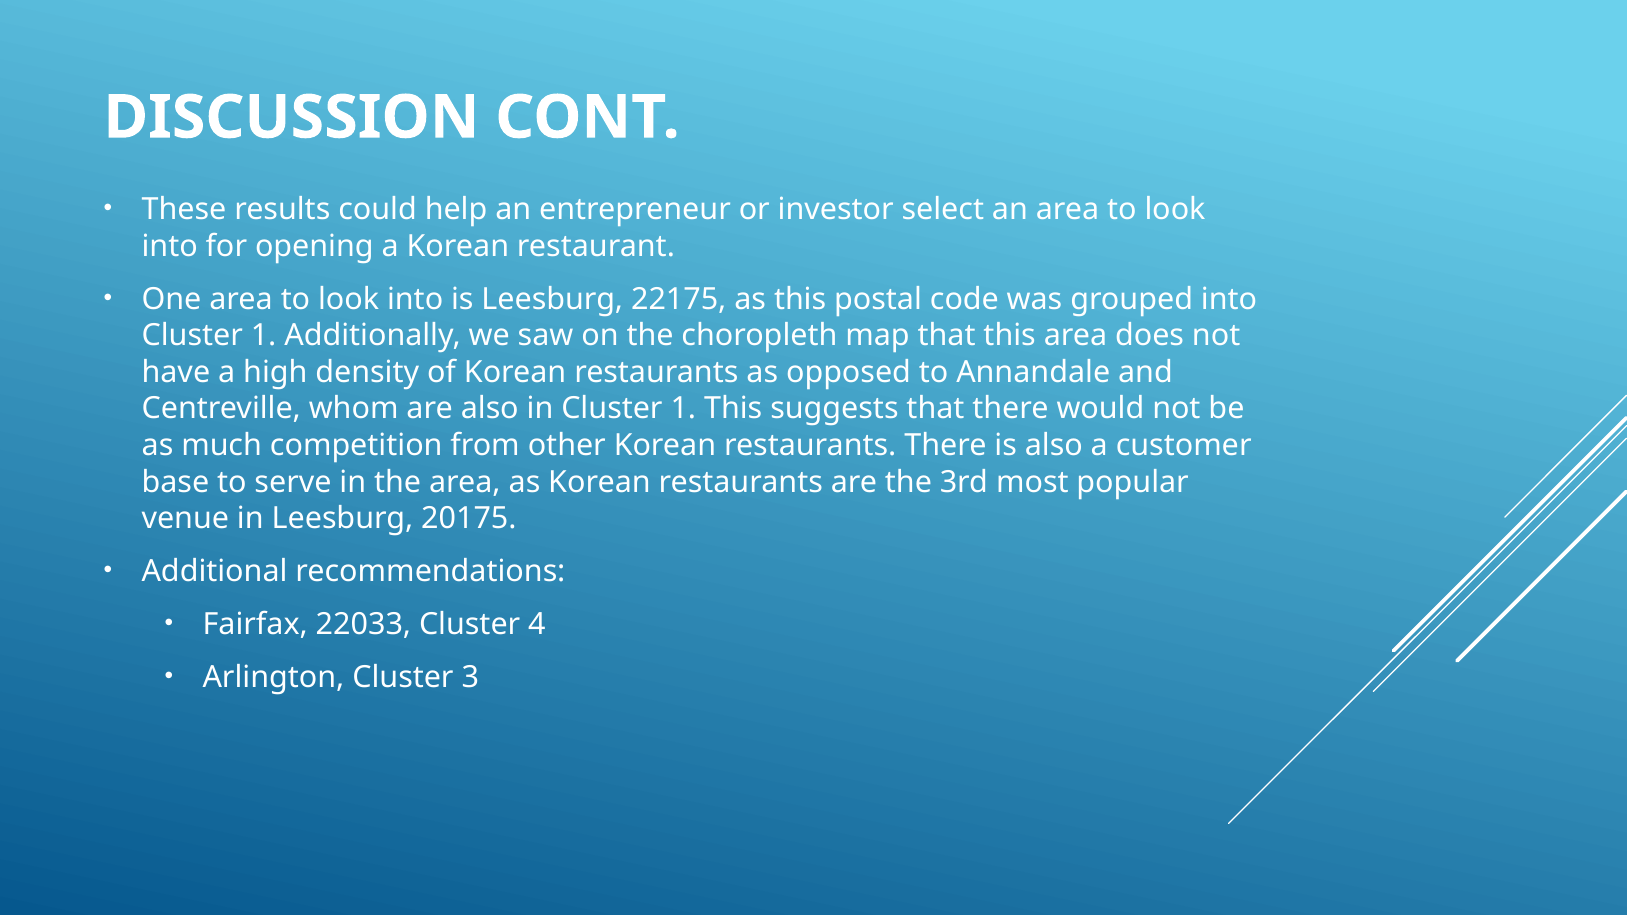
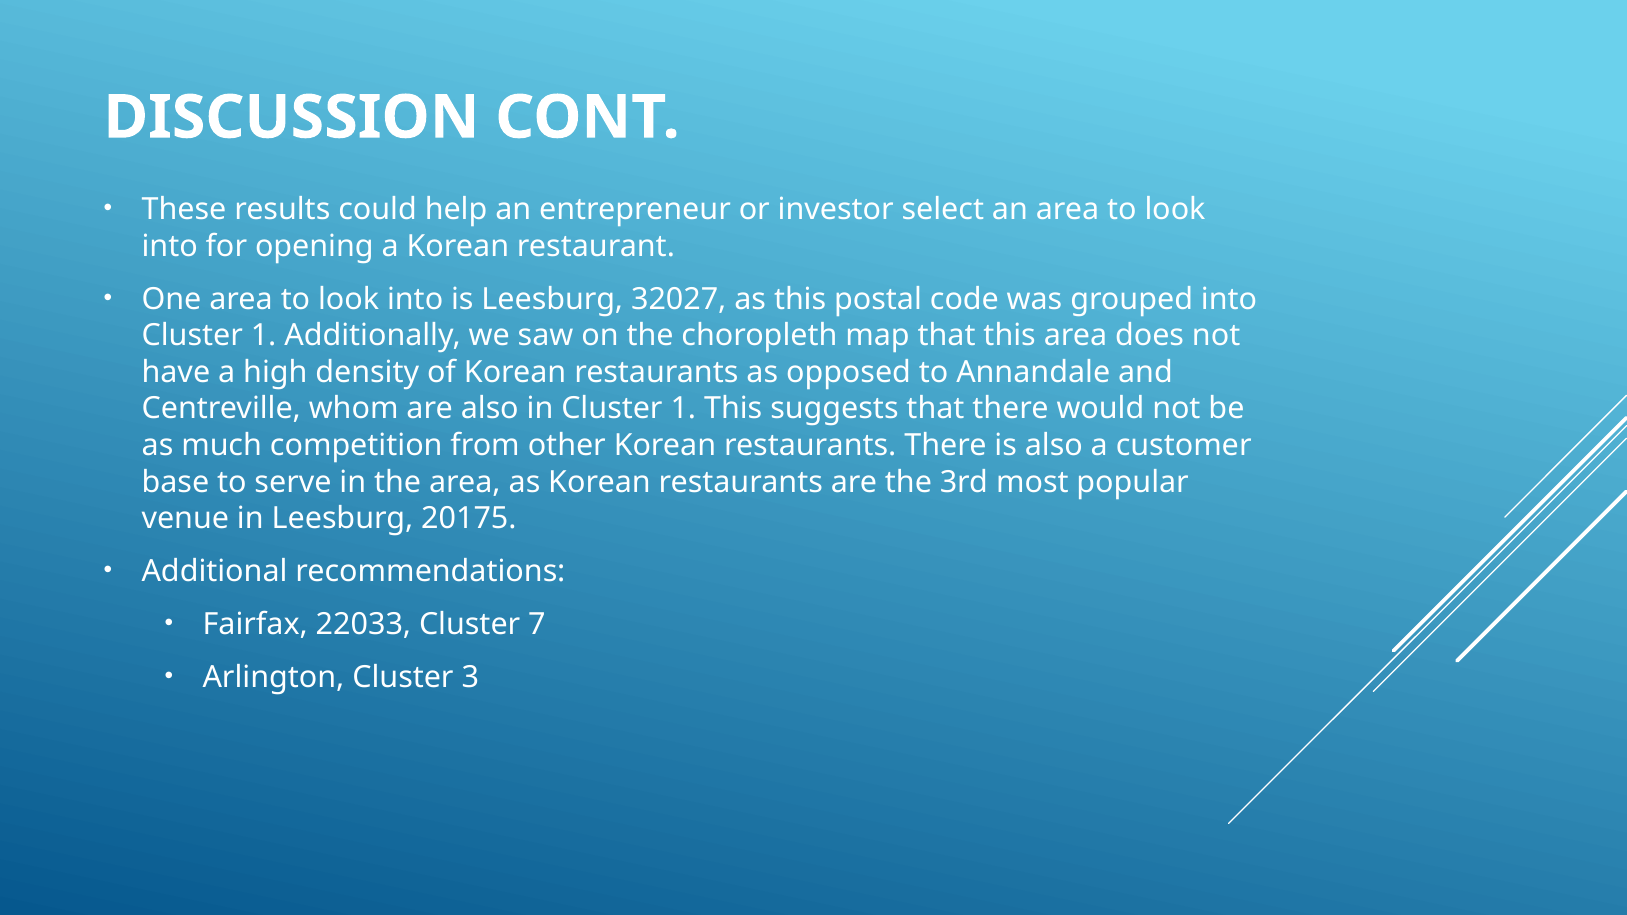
22175: 22175 -> 32027
4: 4 -> 7
